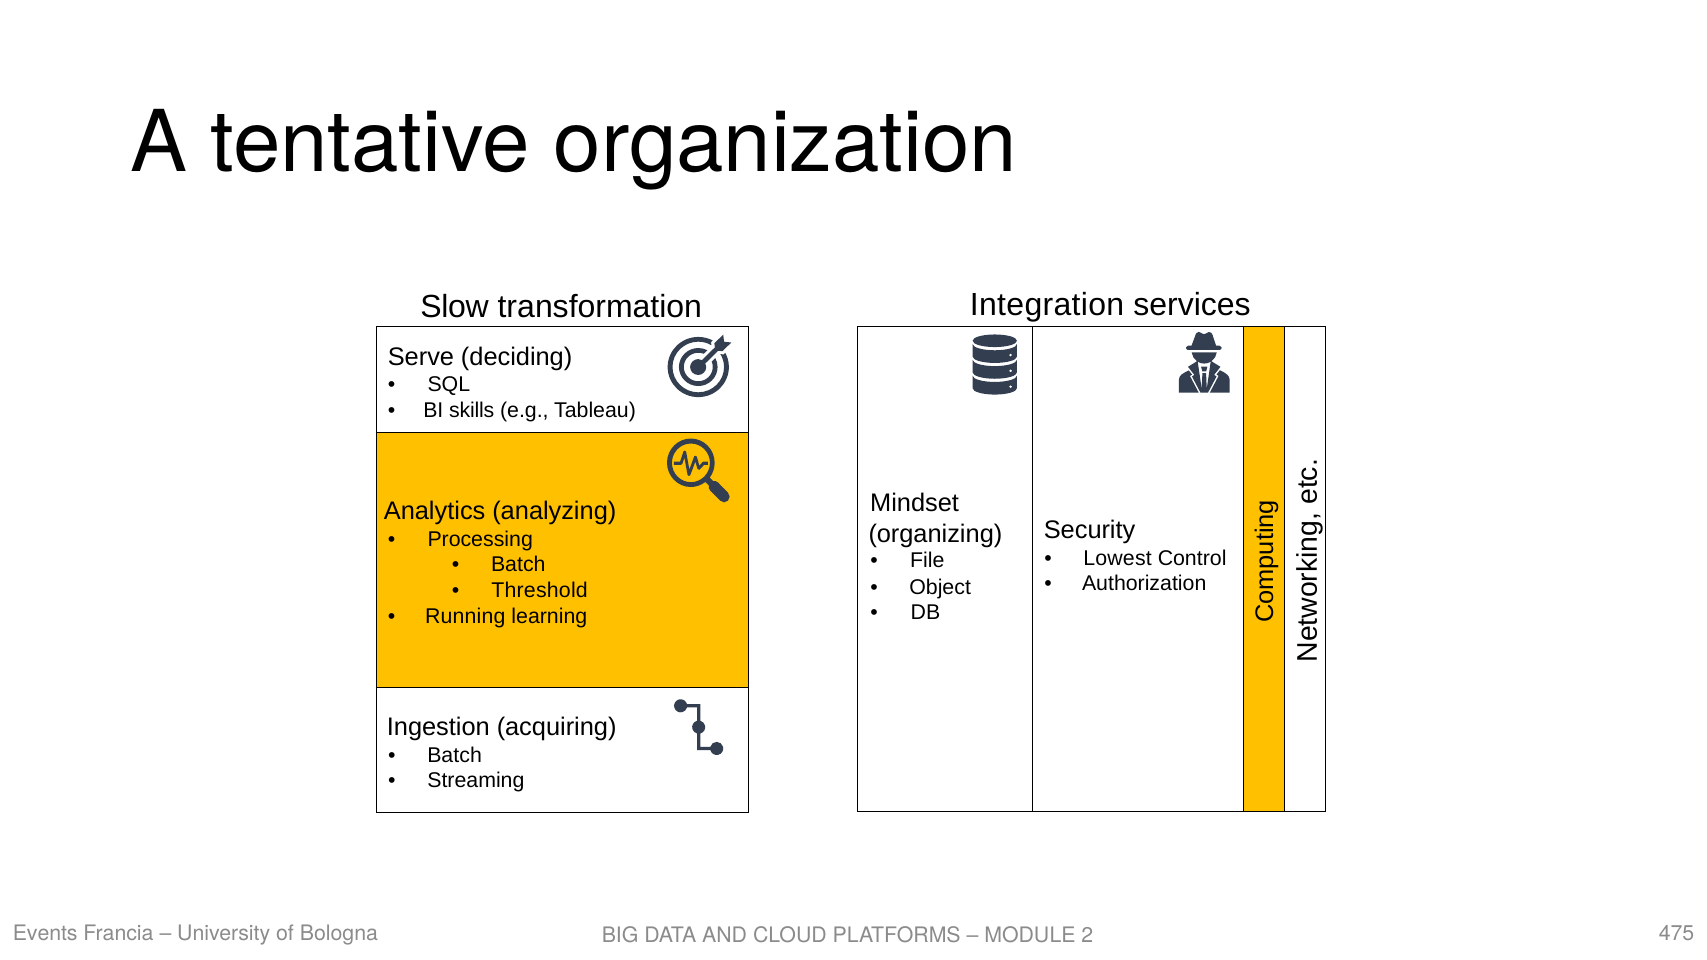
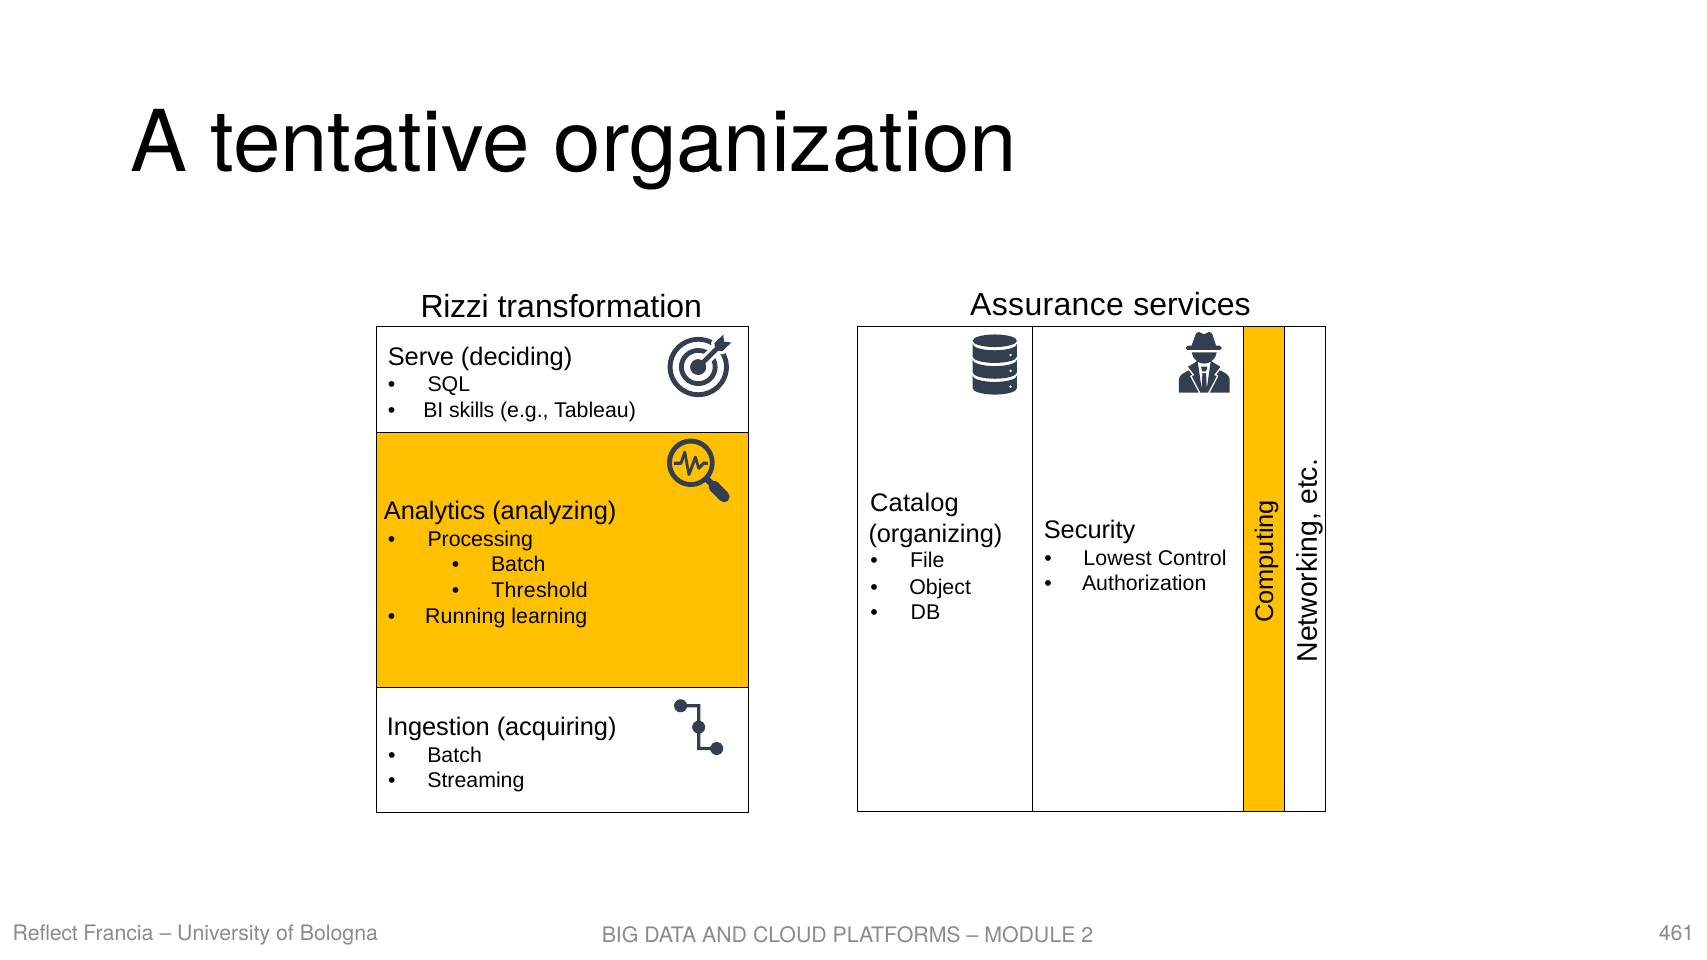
Integration: Integration -> Assurance
Slow: Slow -> Rizzi
Mindset: Mindset -> Catalog
Events: Events -> Reflect
475: 475 -> 461
